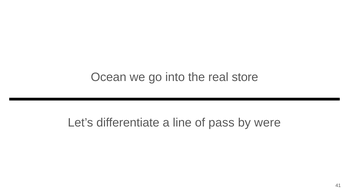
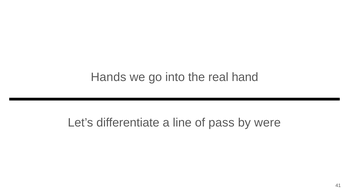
Ocean: Ocean -> Hands
store: store -> hand
